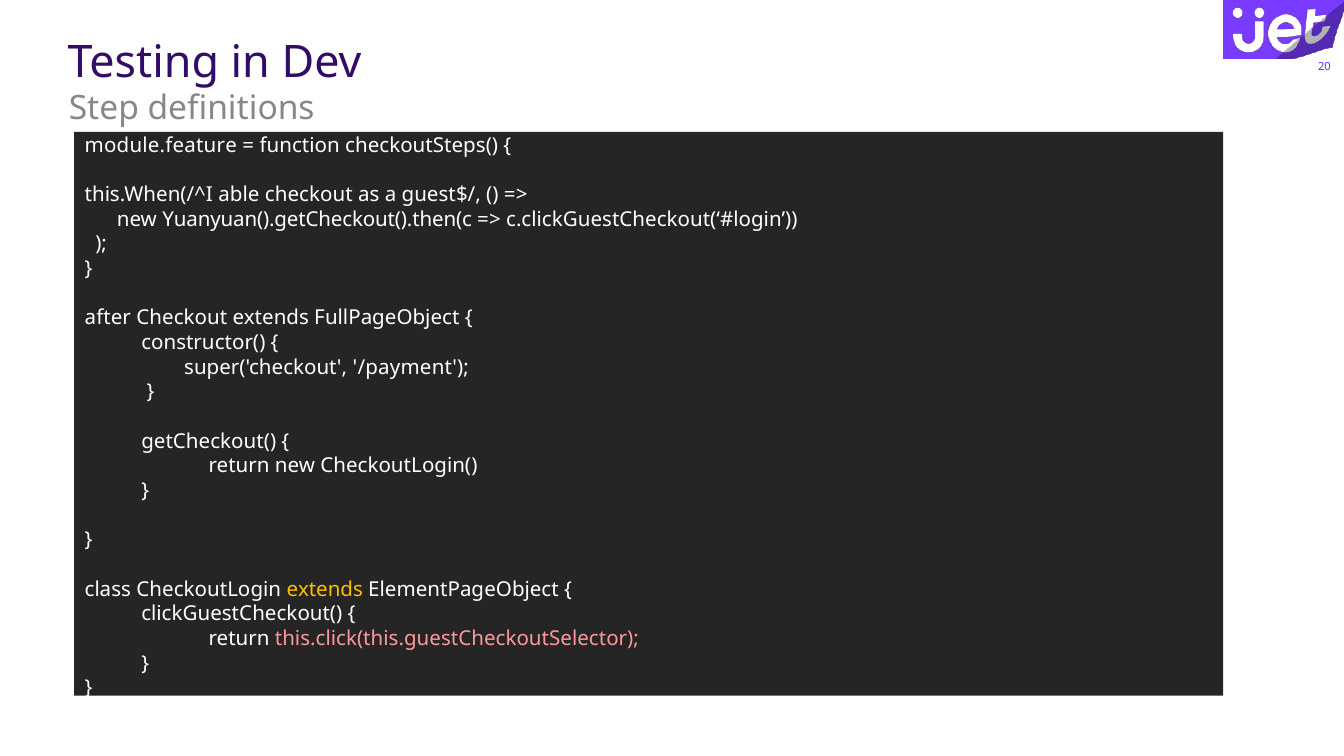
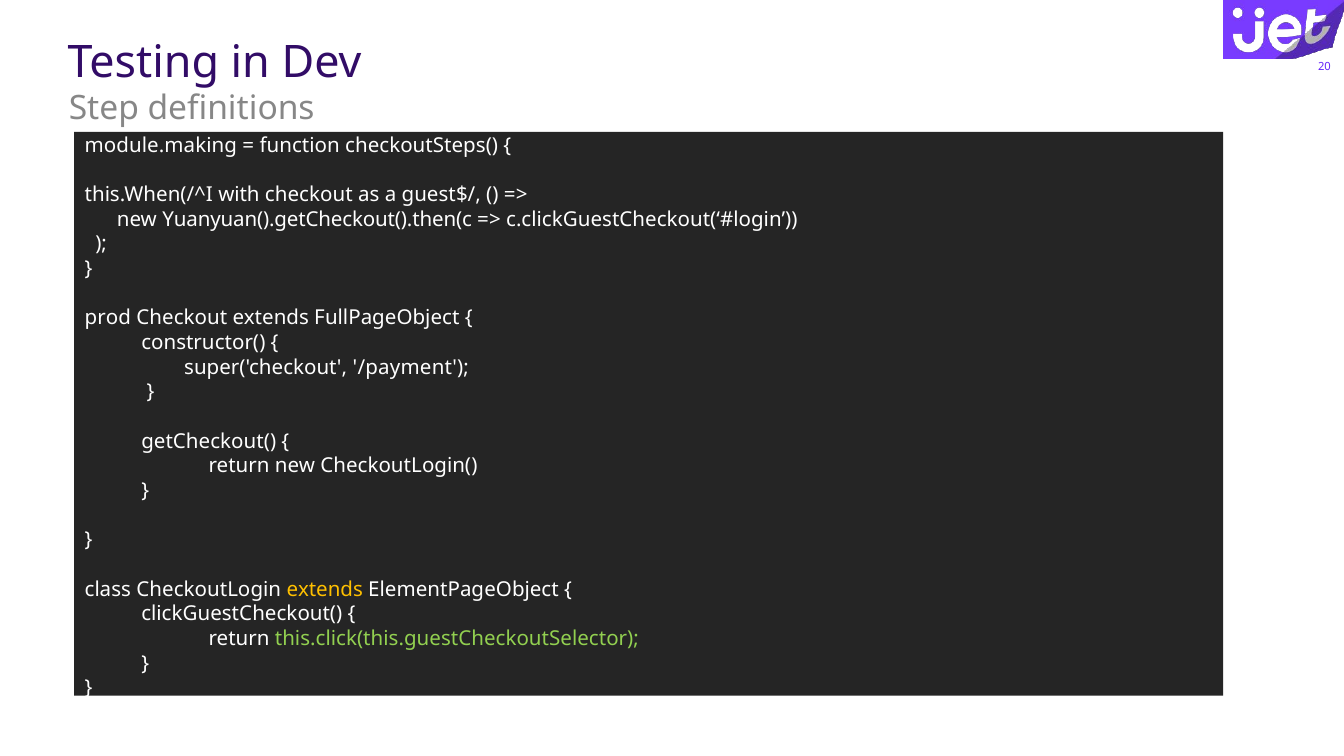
module.feature: module.feature -> module.making
able: able -> with
after: after -> prod
this.click(this.guestCheckoutSelector colour: pink -> light green
